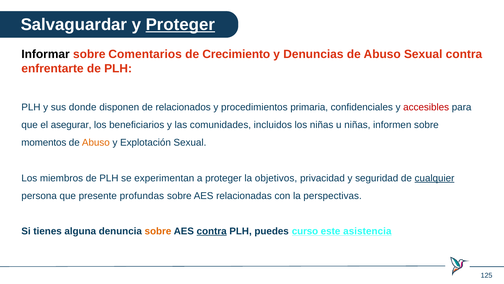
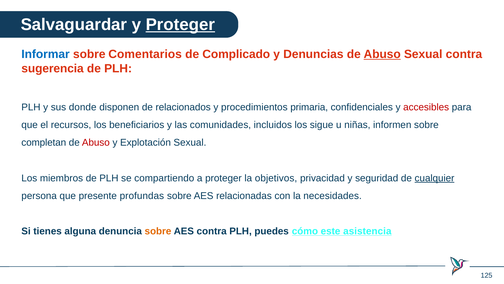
Informar colour: black -> blue
Crecimiento: Crecimiento -> Complicado
Abuso at (382, 54) underline: none -> present
enfrentarte: enfrentarte -> sugerencia
asegurar: asegurar -> recursos
los niñas: niñas -> sigue
momentos: momentos -> completan
Abuso at (96, 143) colour: orange -> red
experimentan: experimentan -> compartiendo
perspectivas: perspectivas -> necesidades
contra at (212, 231) underline: present -> none
curso: curso -> cómo
